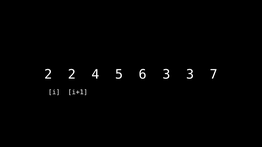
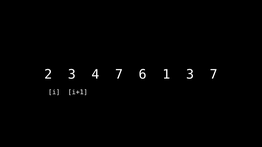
2 2: 2 -> 3
4 5: 5 -> 7
6 3: 3 -> 1
